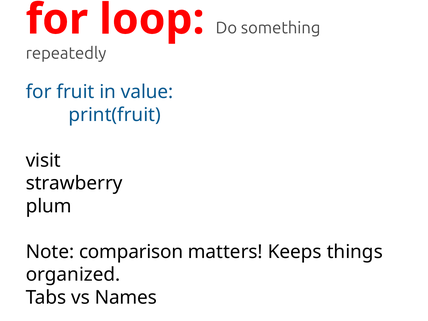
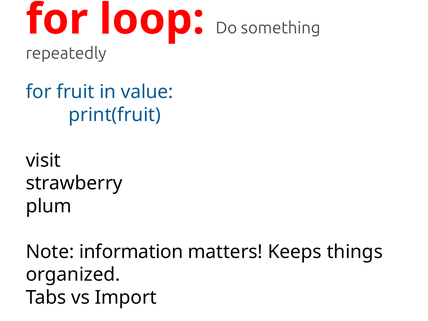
comparison: comparison -> information
Names: Names -> Import
